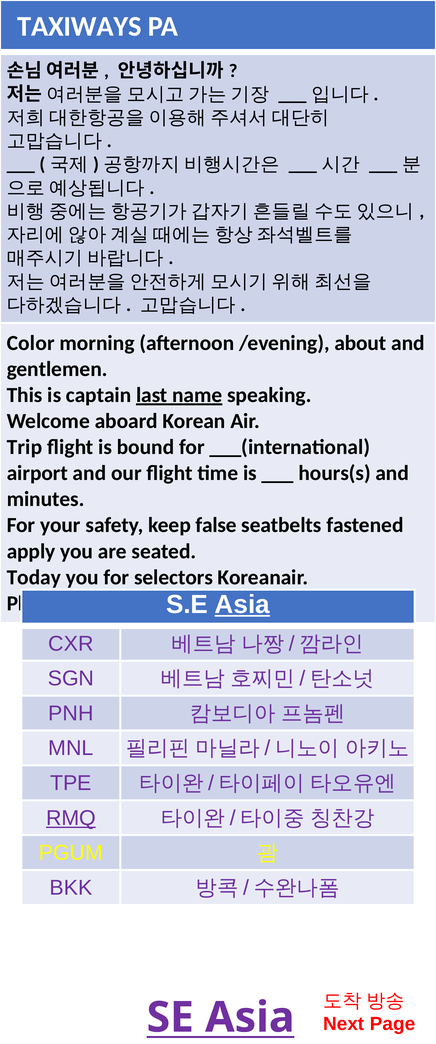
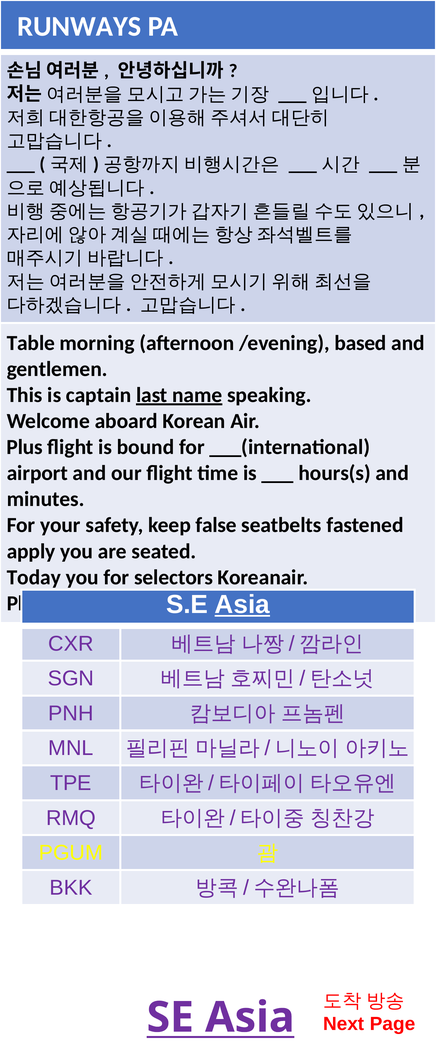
TAXIWAYS: TAXIWAYS -> RUNWAYS
Color: Color -> Table
about: about -> based
Trip: Trip -> Plus
RMQ underline: present -> none
